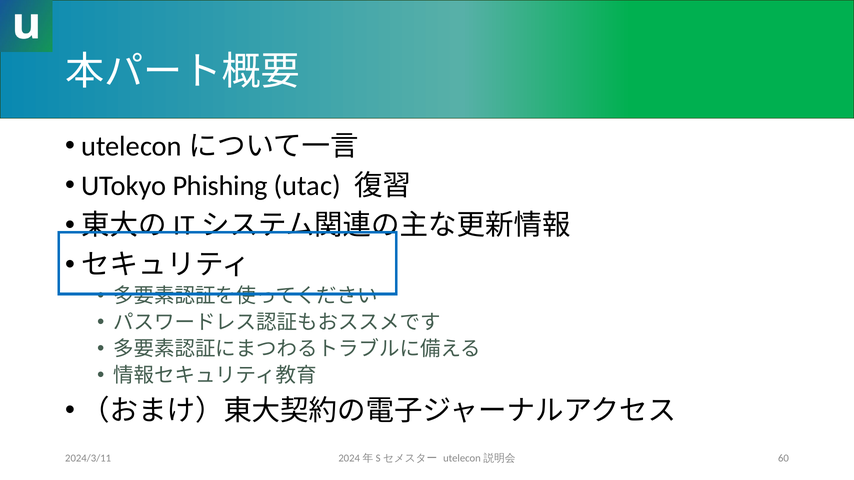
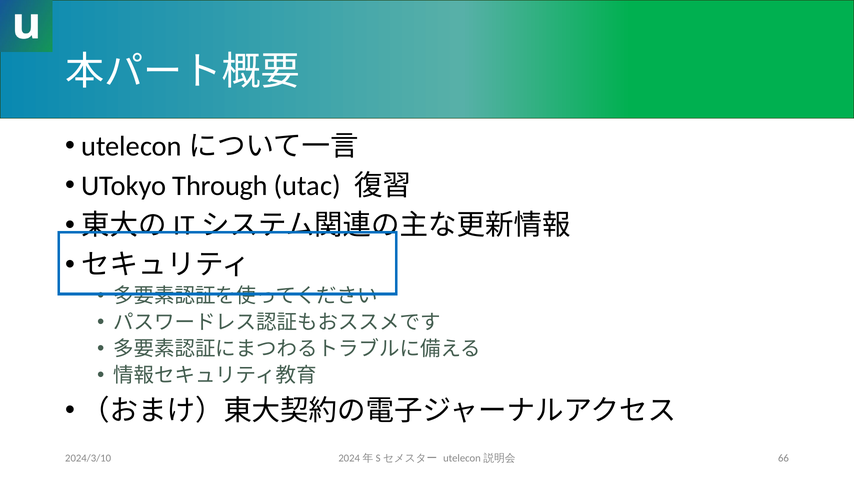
Phishing: Phishing -> Through
2024/3/11: 2024/3/11 -> 2024/3/10
60: 60 -> 66
